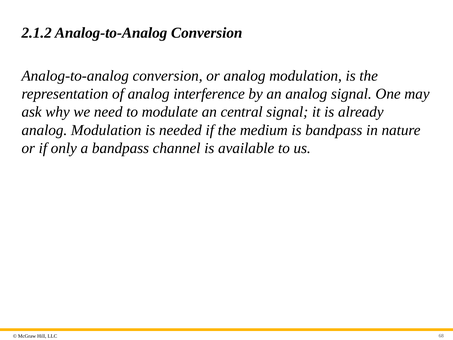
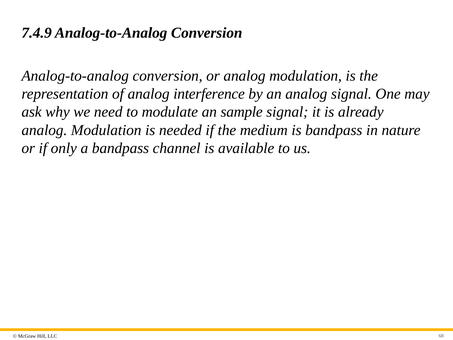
2.1.2: 2.1.2 -> 7.4.9
central: central -> sample
